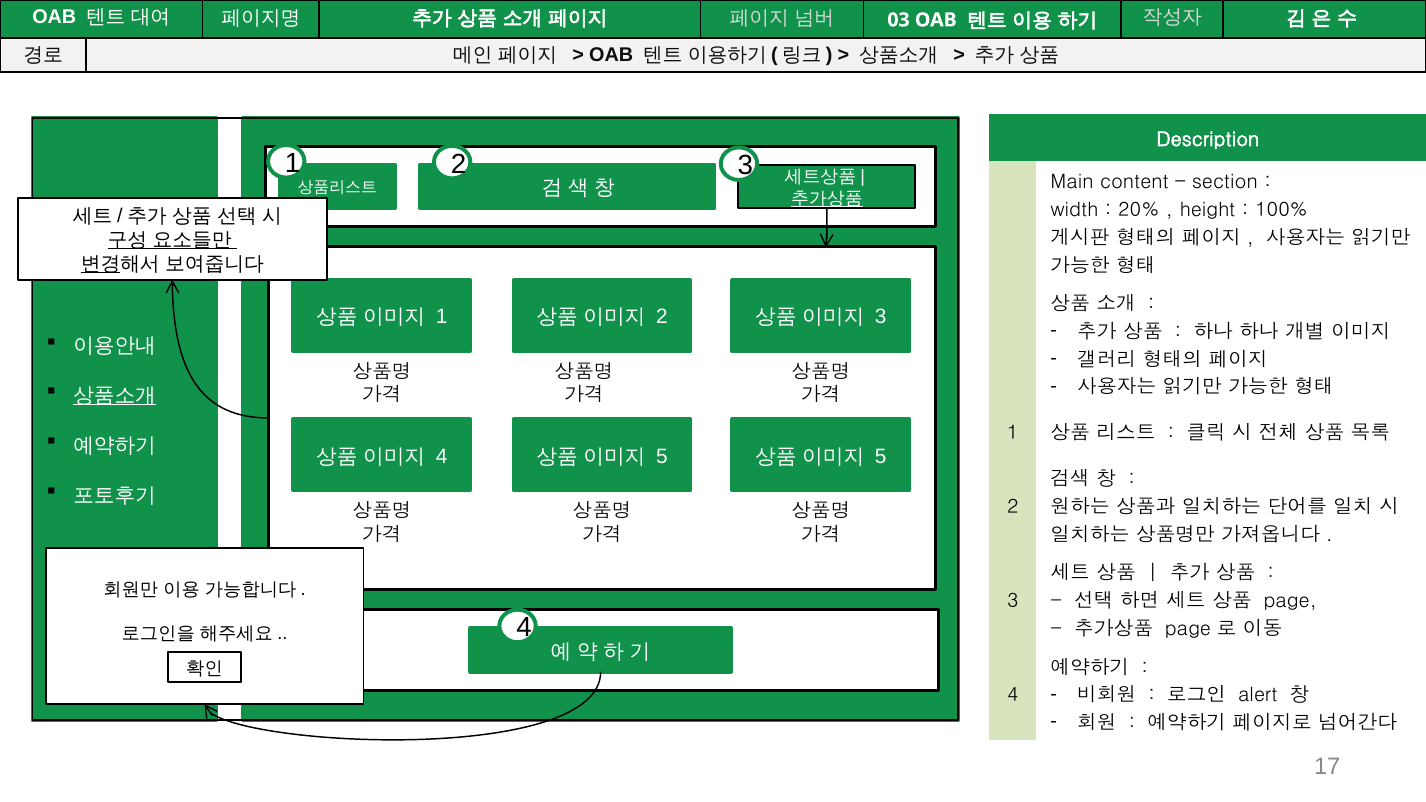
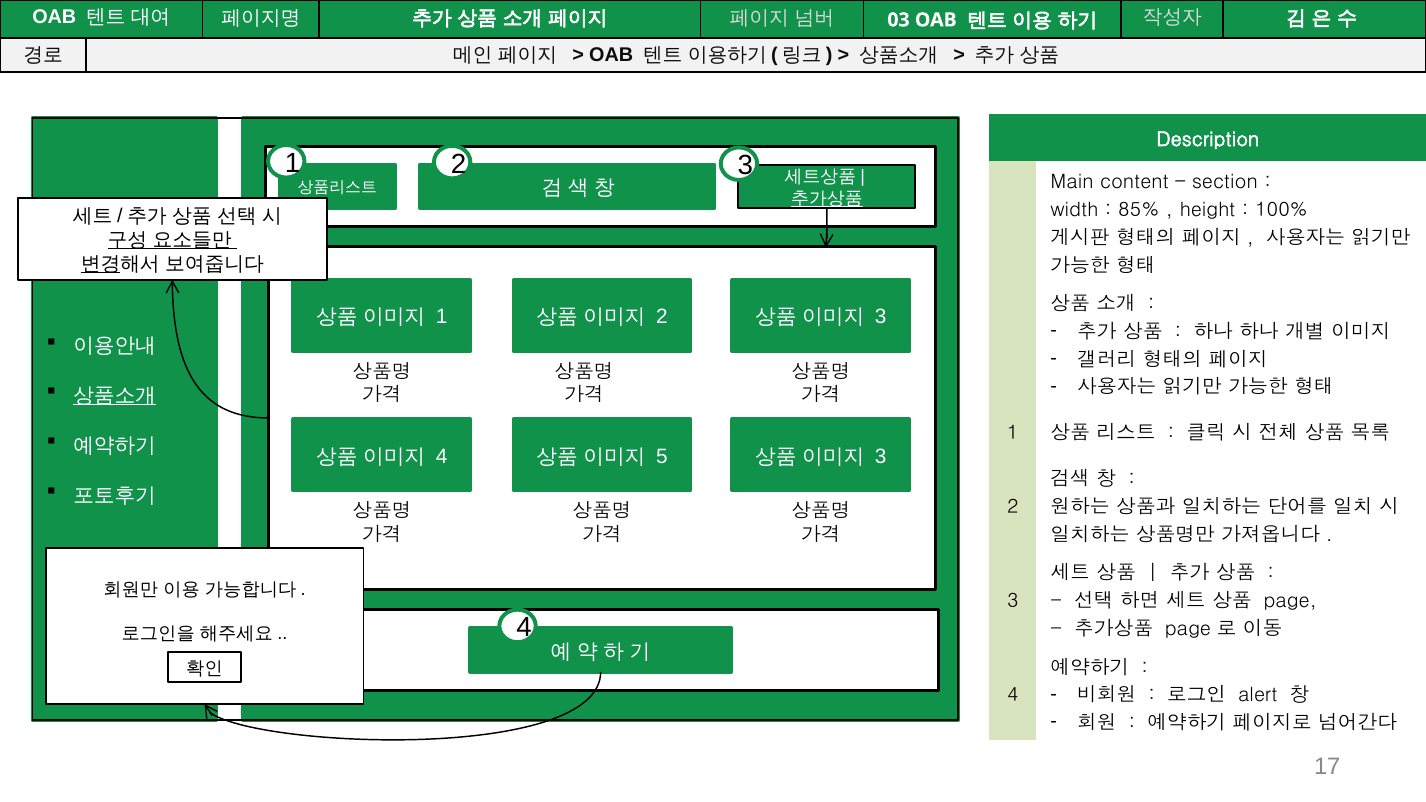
20%: 20% -> 85%
5 at (881, 456): 5 -> 3
